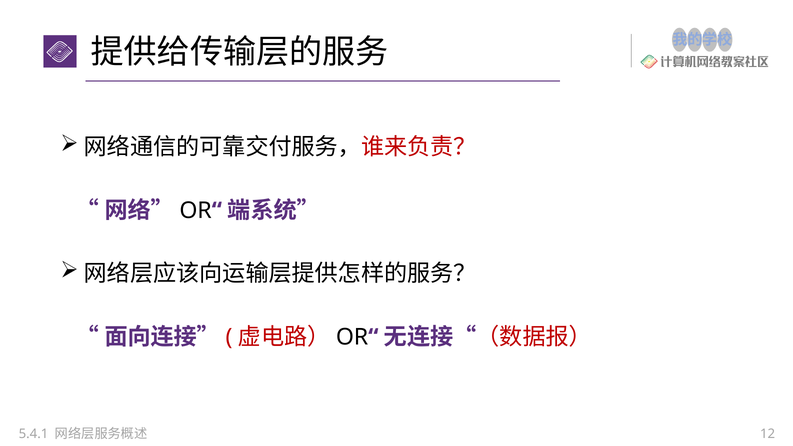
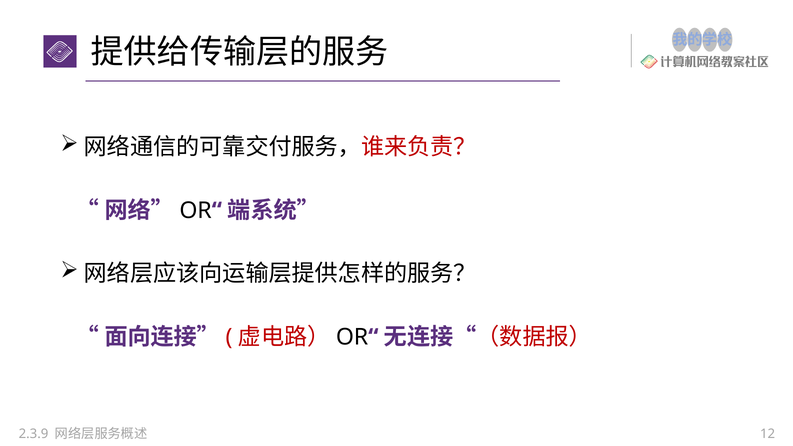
5.4.1: 5.4.1 -> 2.3.9
